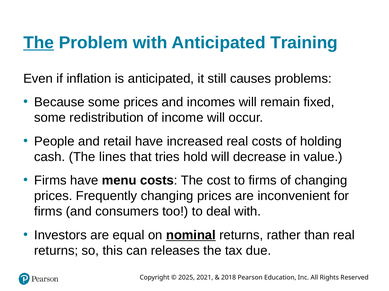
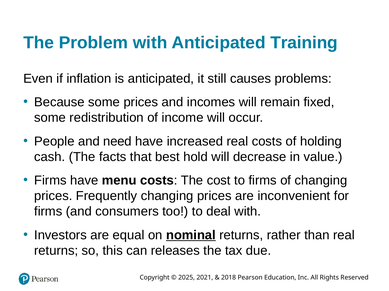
The at (39, 43) underline: present -> none
retail: retail -> need
lines: lines -> facts
tries: tries -> best
